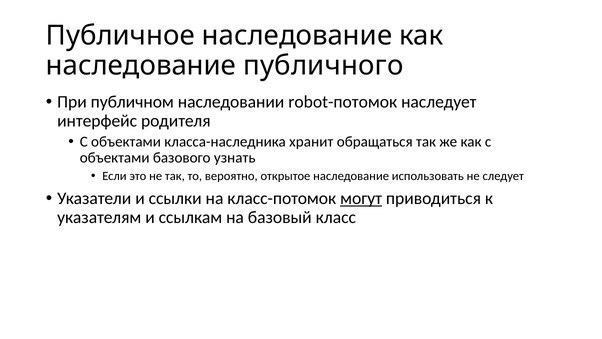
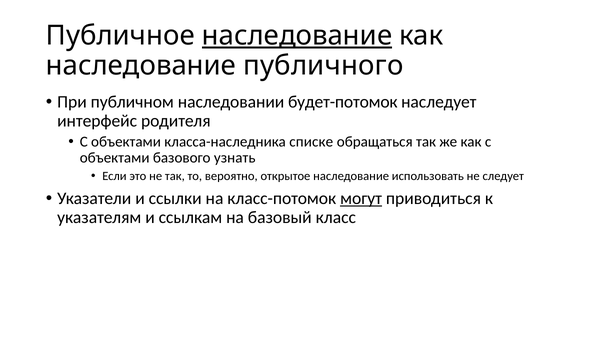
наследование at (297, 36) underline: none -> present
robot-потомок: robot-потомок -> будет-потомок
хранит: хранит -> списке
